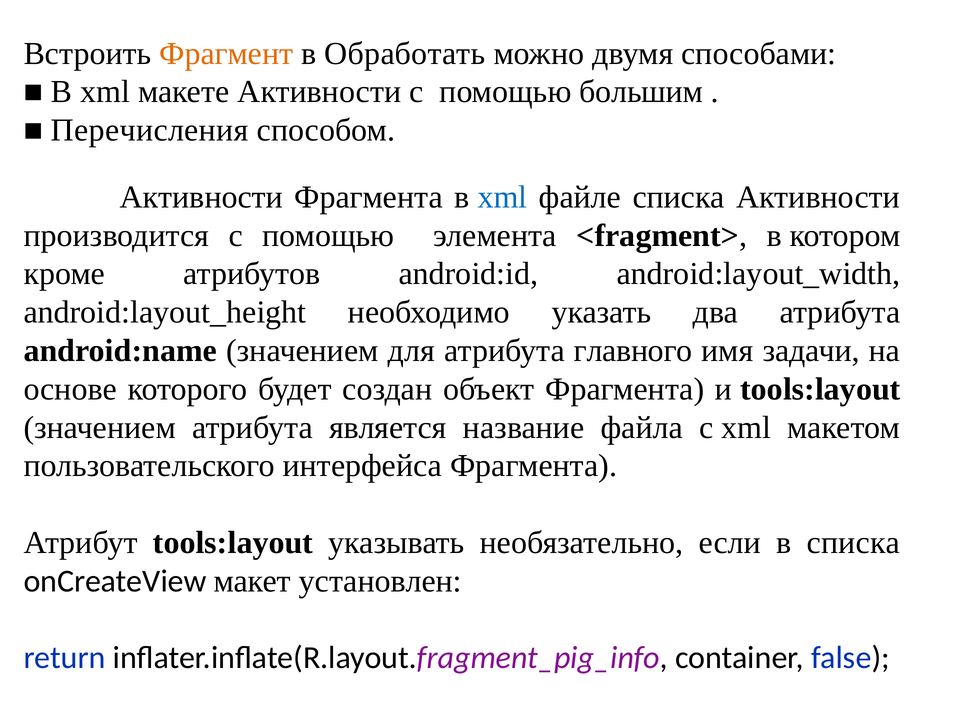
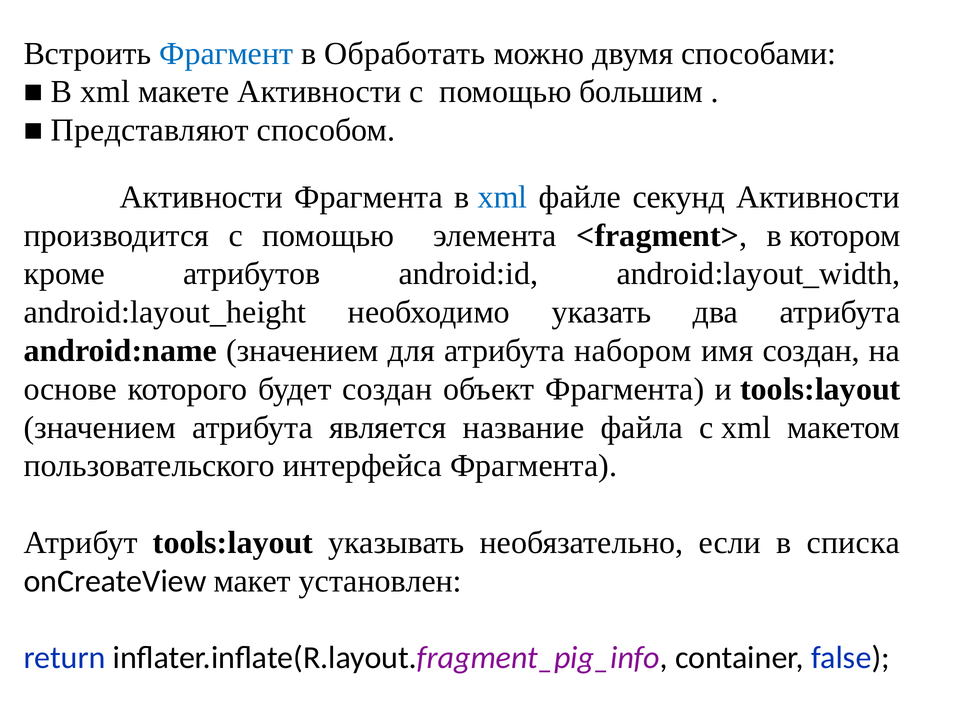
Фрагмент colour: orange -> blue
Перечисления: Перечисления -> Представляют
файле списка: списка -> секунд
главного: главного -> набором
имя задачи: задачи -> создан
